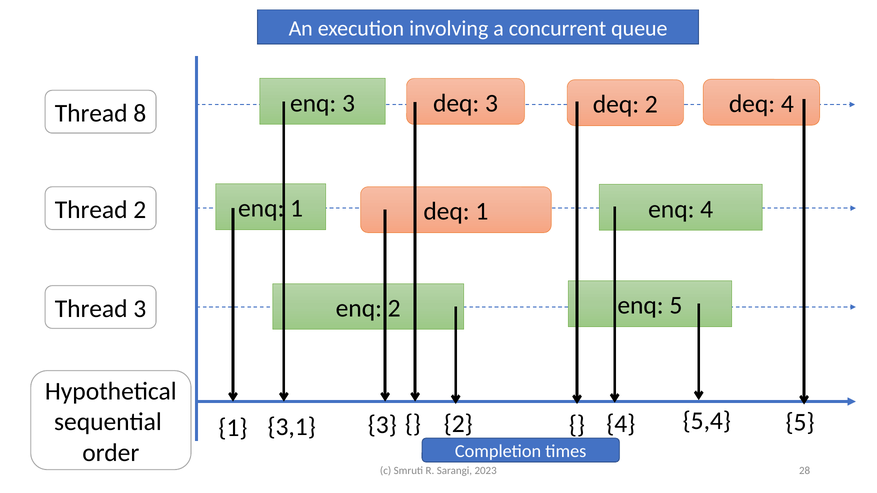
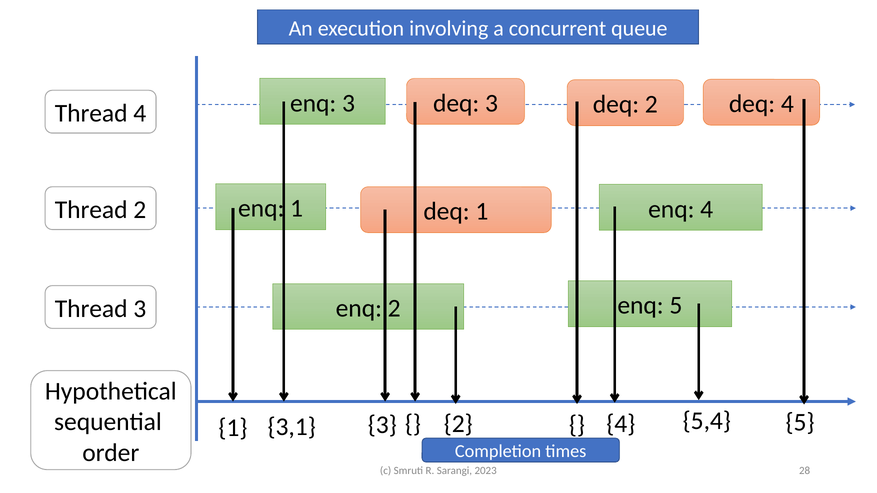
Thread 8: 8 -> 4
